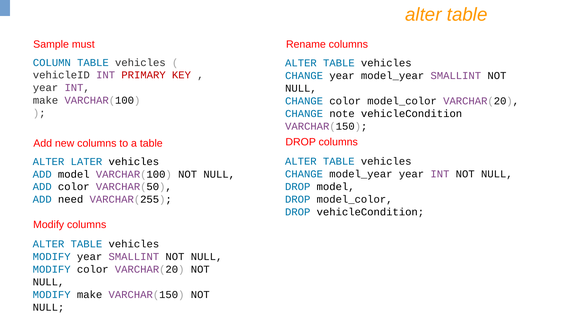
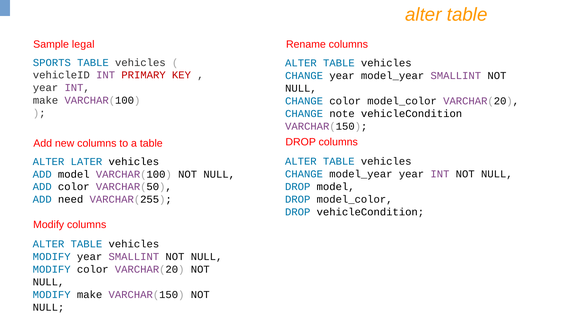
must: must -> legal
COLUMN: COLUMN -> SPORTS
